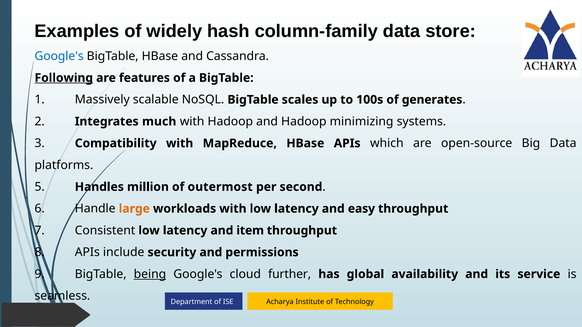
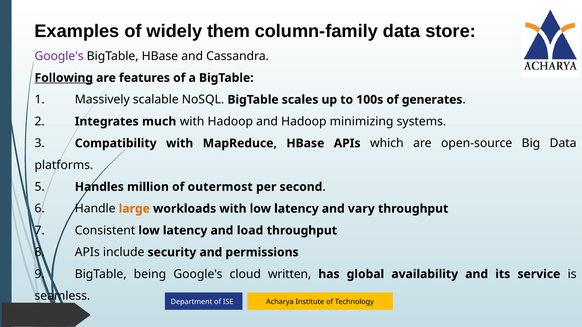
hash: hash -> them
Google's at (59, 56) colour: blue -> purple
easy: easy -> vary
item: item -> load
being underline: present -> none
further: further -> written
